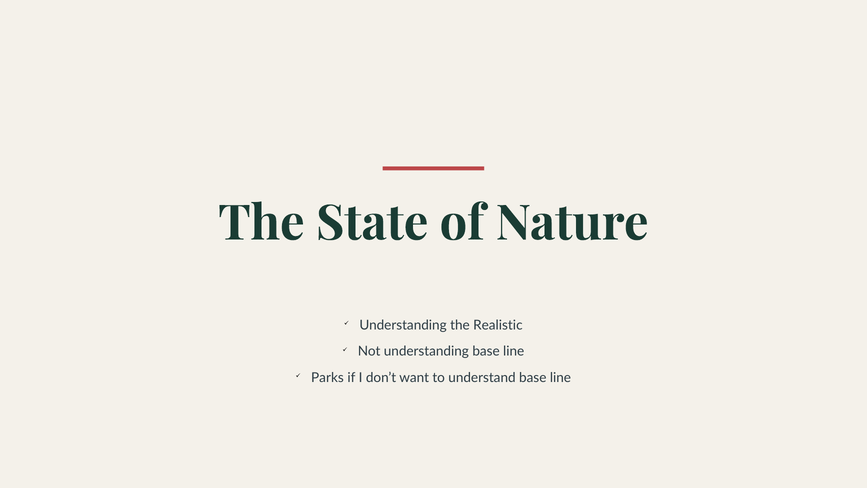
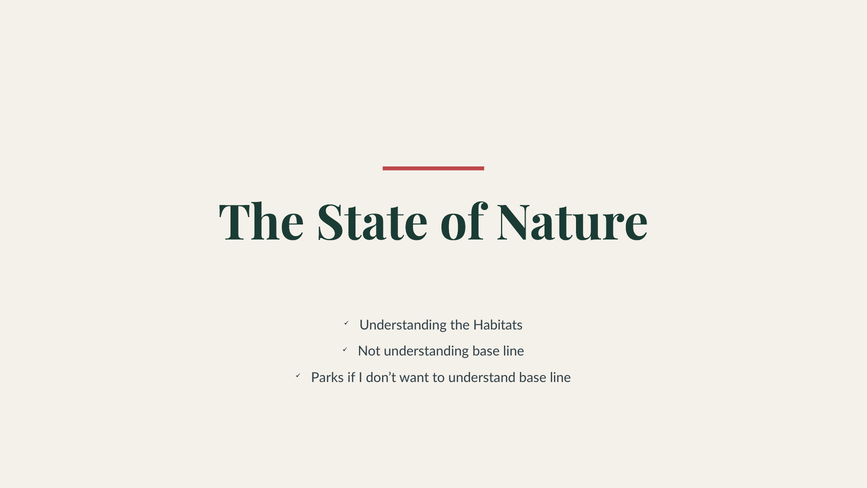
Realistic: Realistic -> Habitats
